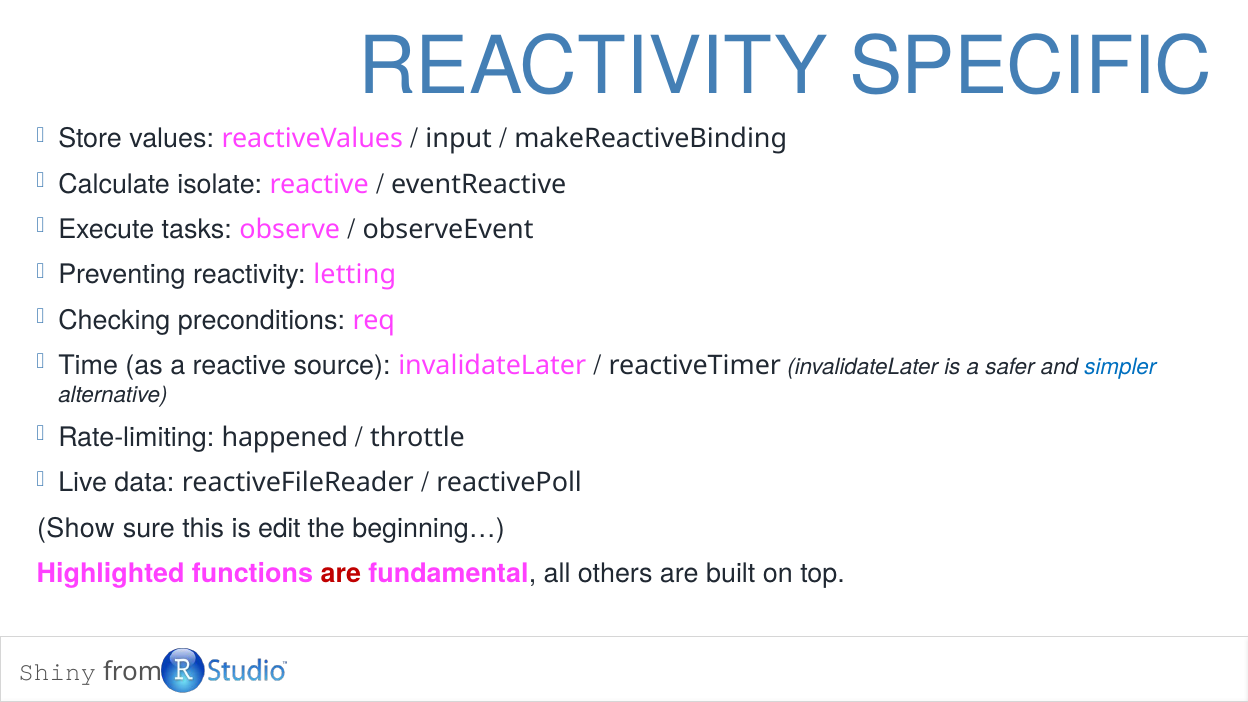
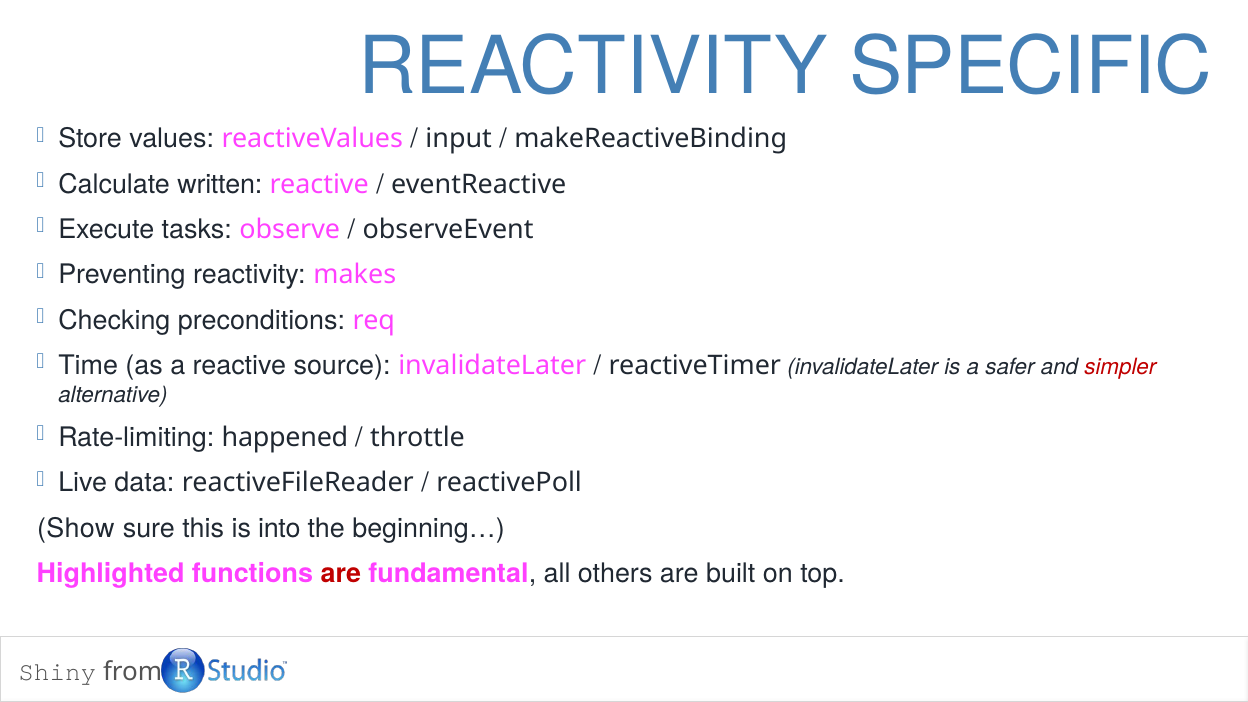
isolate: isolate -> written
letting: letting -> makes
simpler colour: blue -> red
edit: edit -> into
